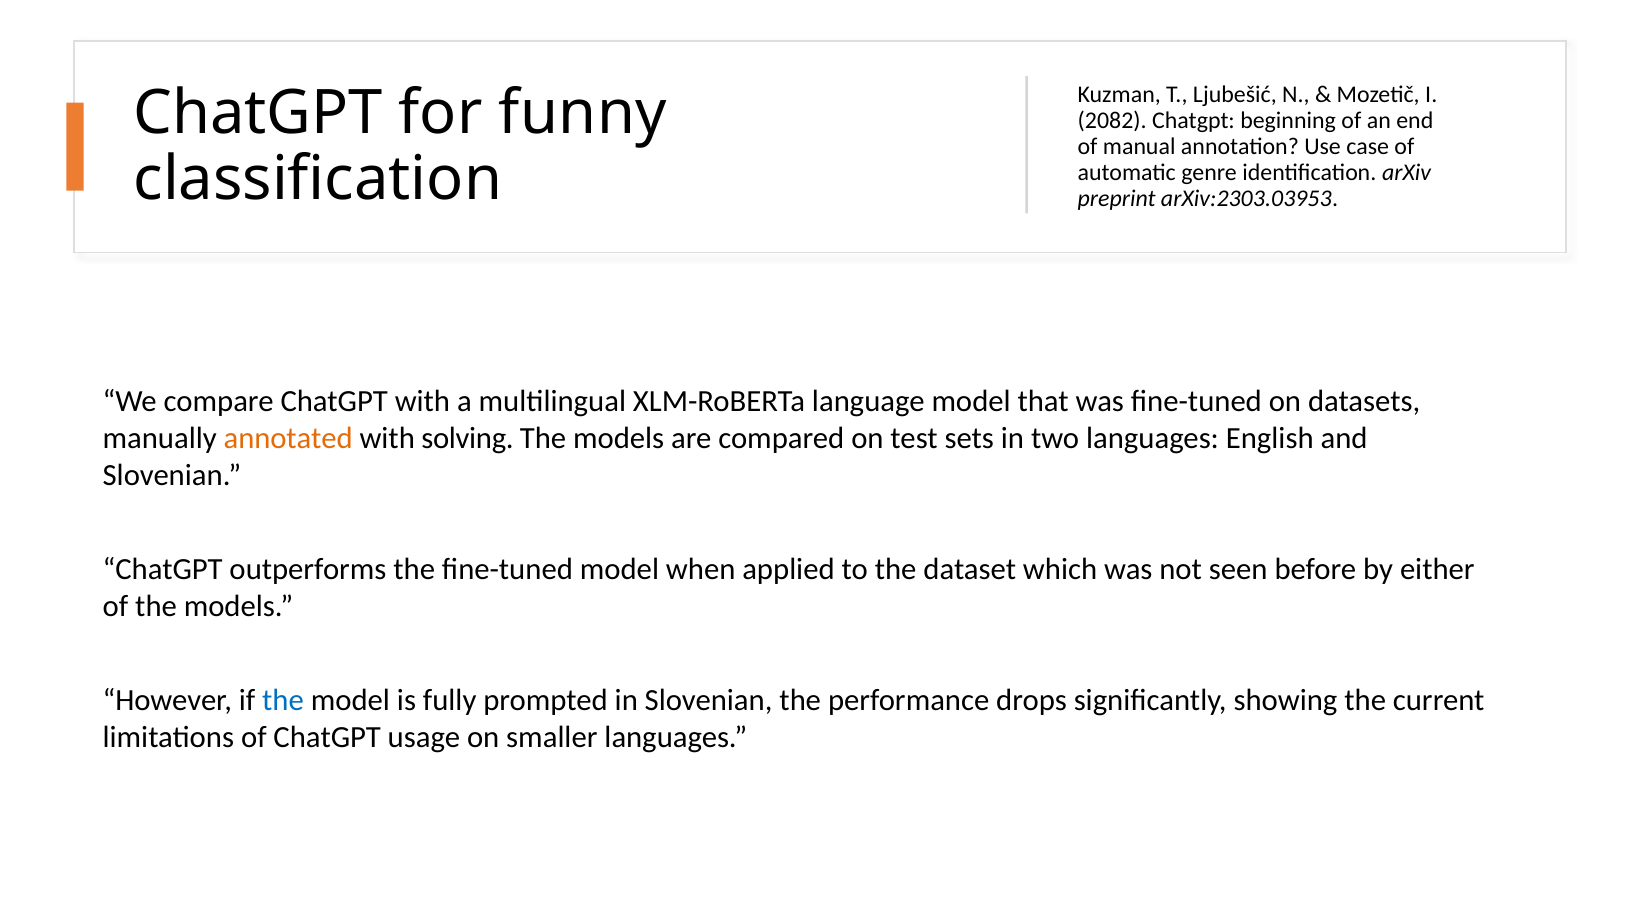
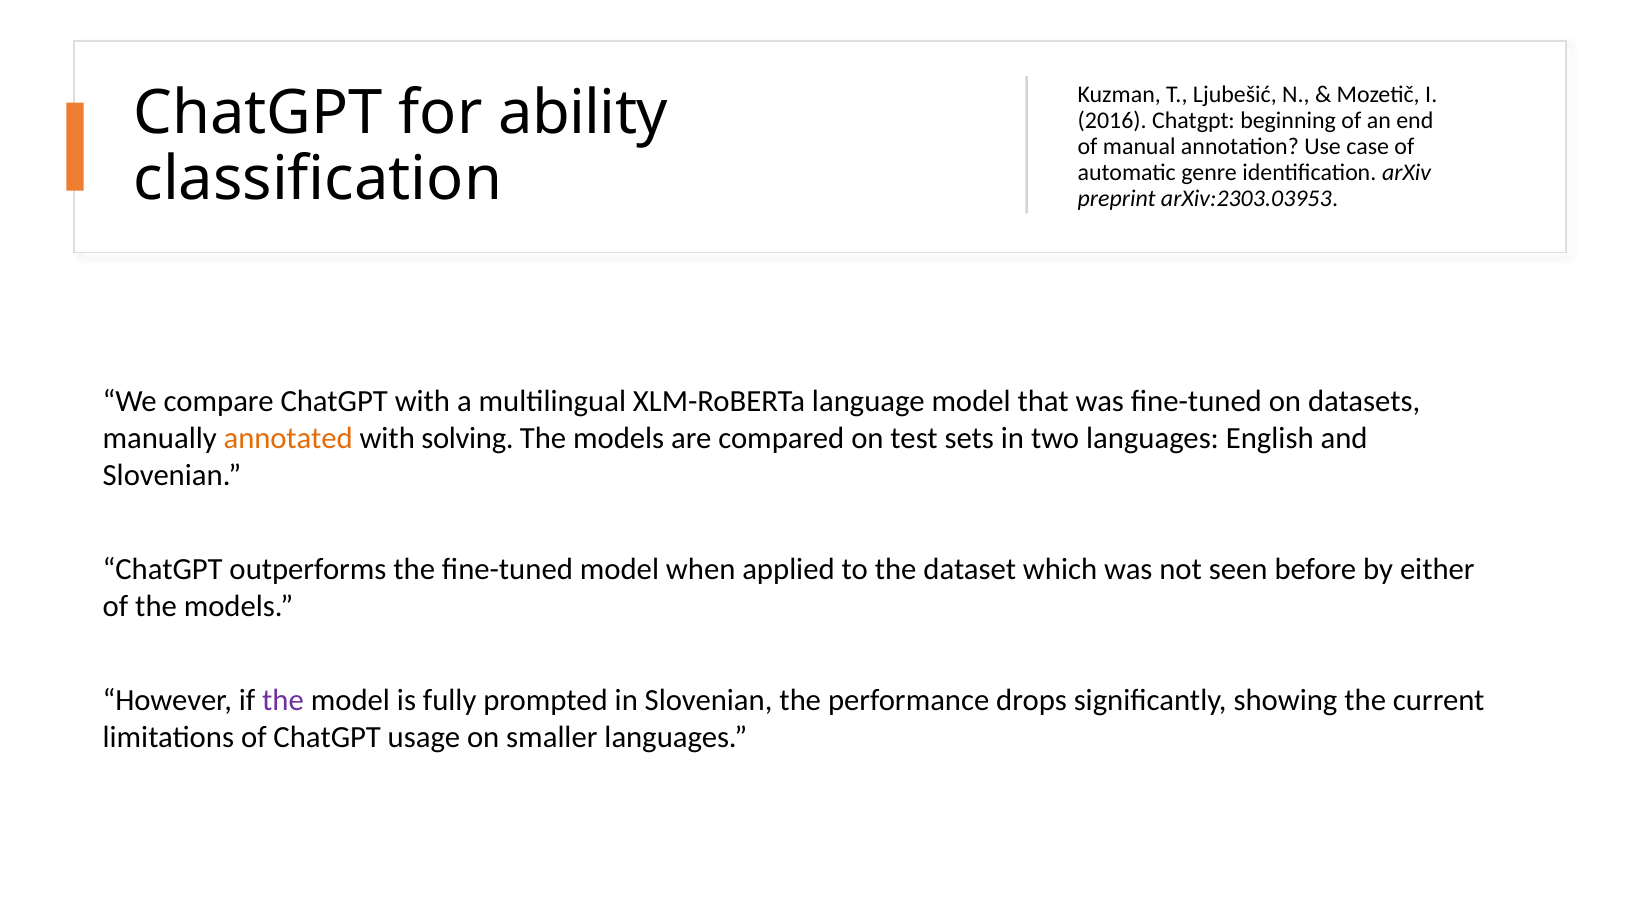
funny: funny -> ability
2082: 2082 -> 2016
the at (283, 700) colour: blue -> purple
